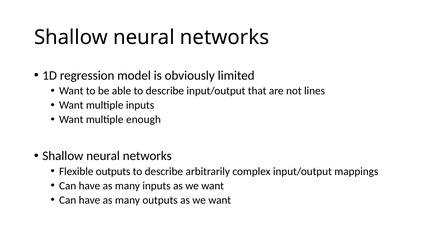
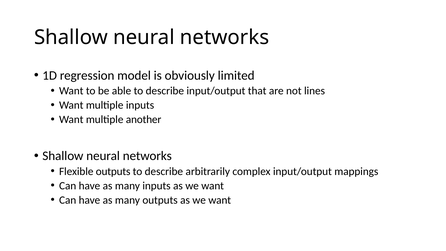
enough: enough -> another
